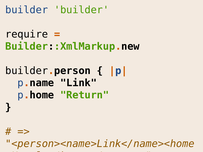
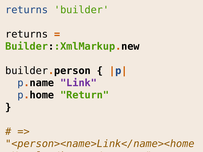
builder at (27, 10): builder -> returns
require at (27, 34): require -> returns
Link colour: black -> purple
